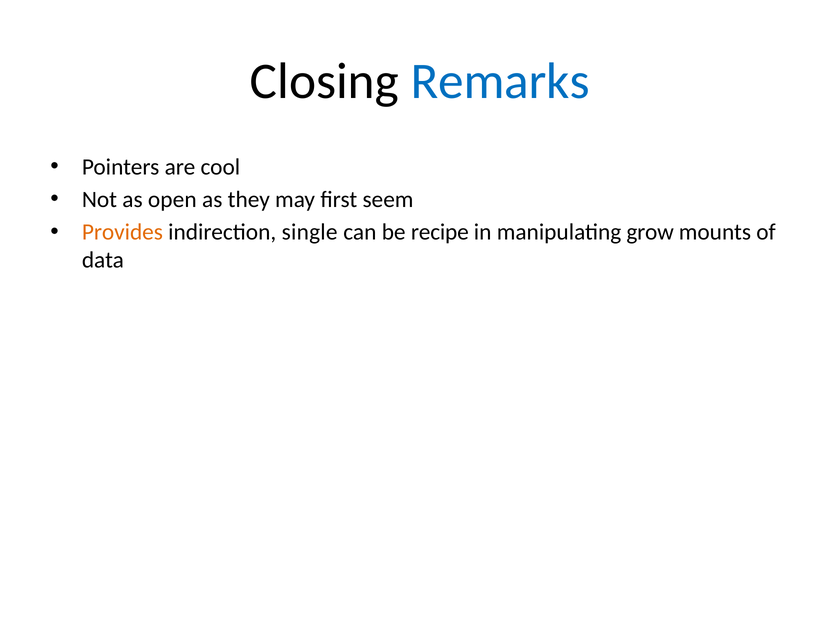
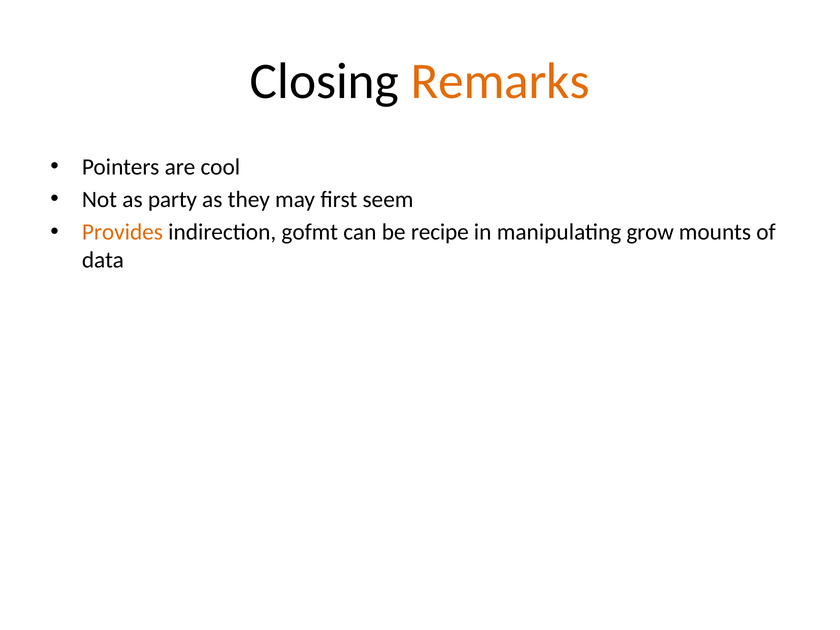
Remarks colour: blue -> orange
open: open -> party
single: single -> gofmt
